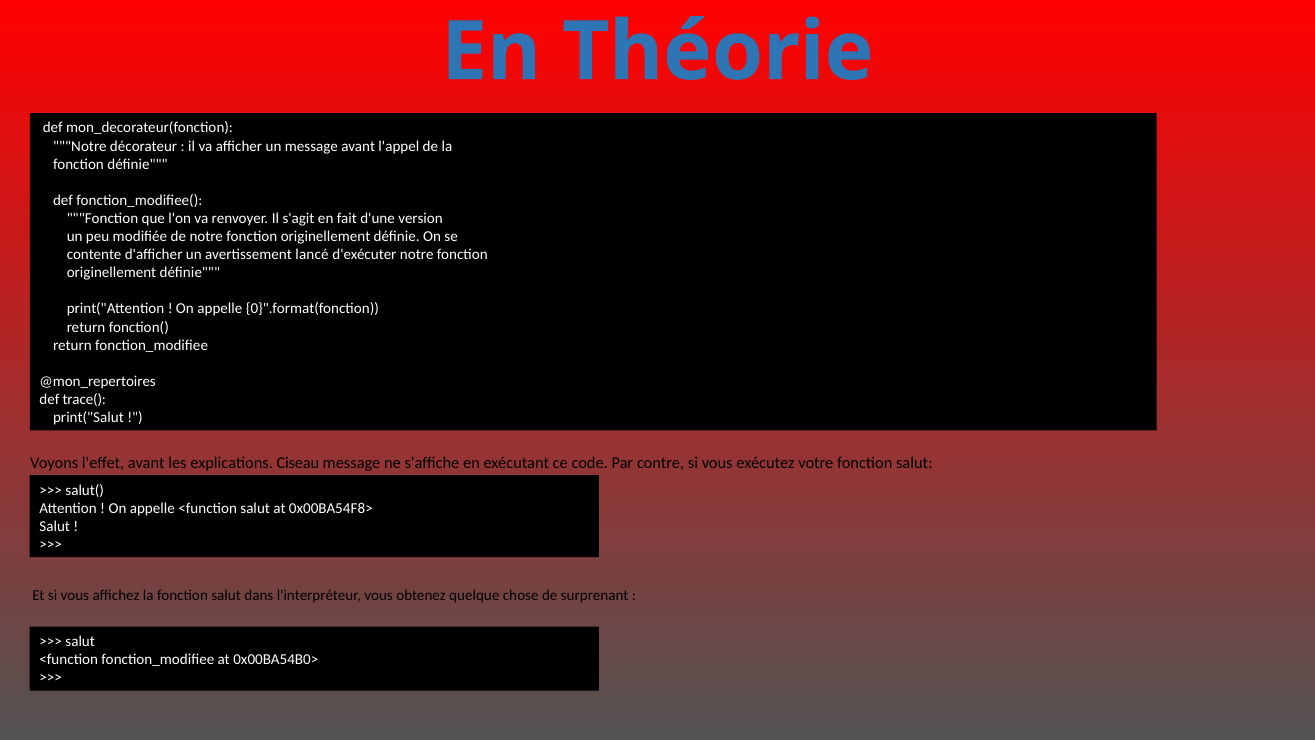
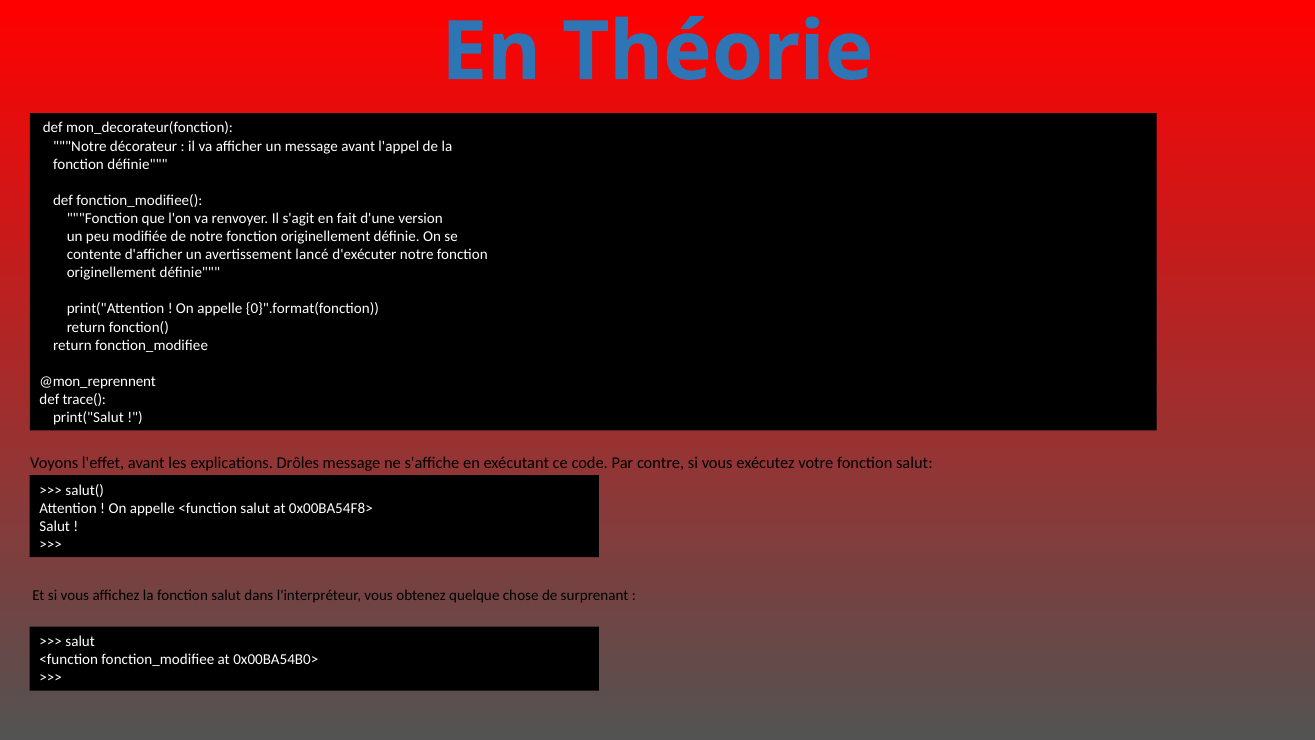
@mon_repertoires: @mon_repertoires -> @mon_reprennent
Ciseau: Ciseau -> Drôles
